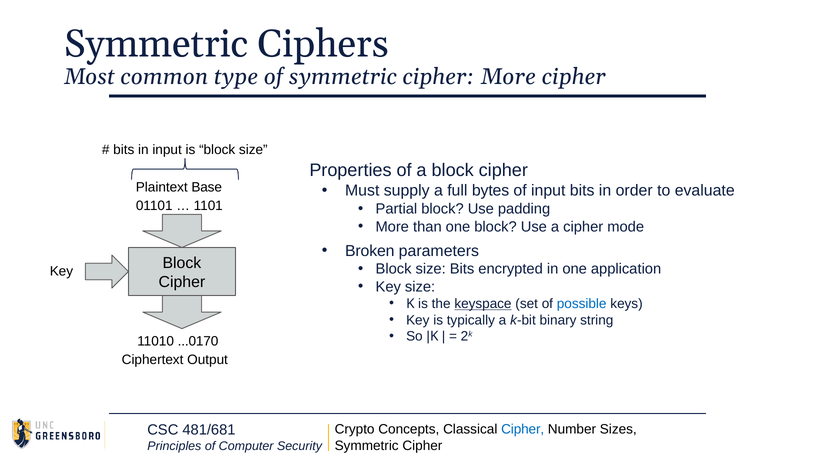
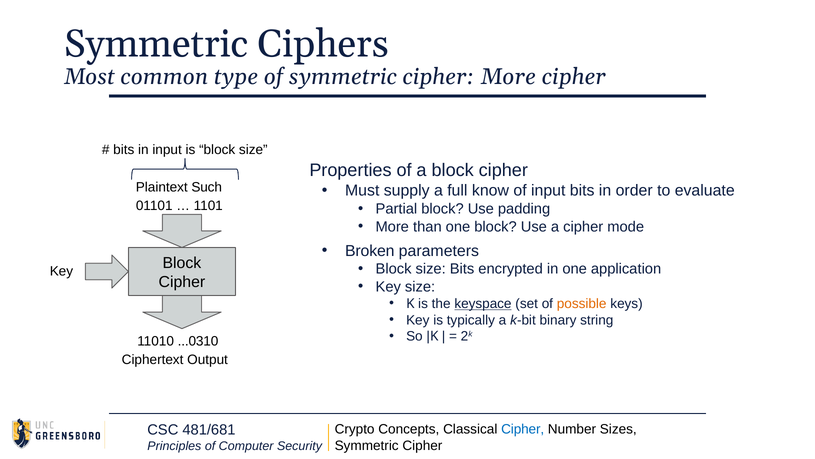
Base: Base -> Such
bytes: bytes -> know
possible colour: blue -> orange
...0170: ...0170 -> ...0310
